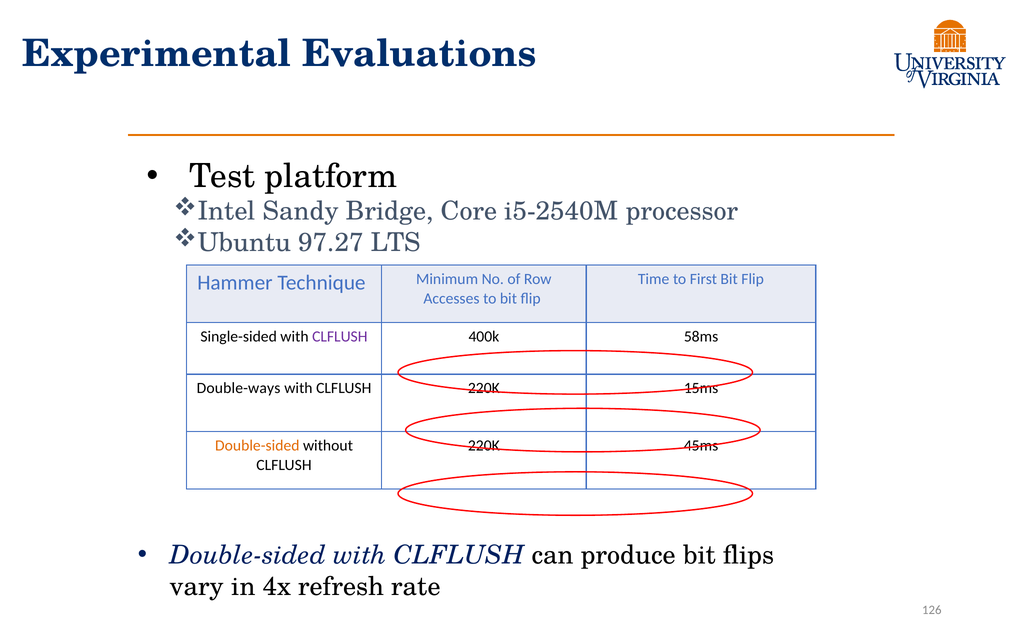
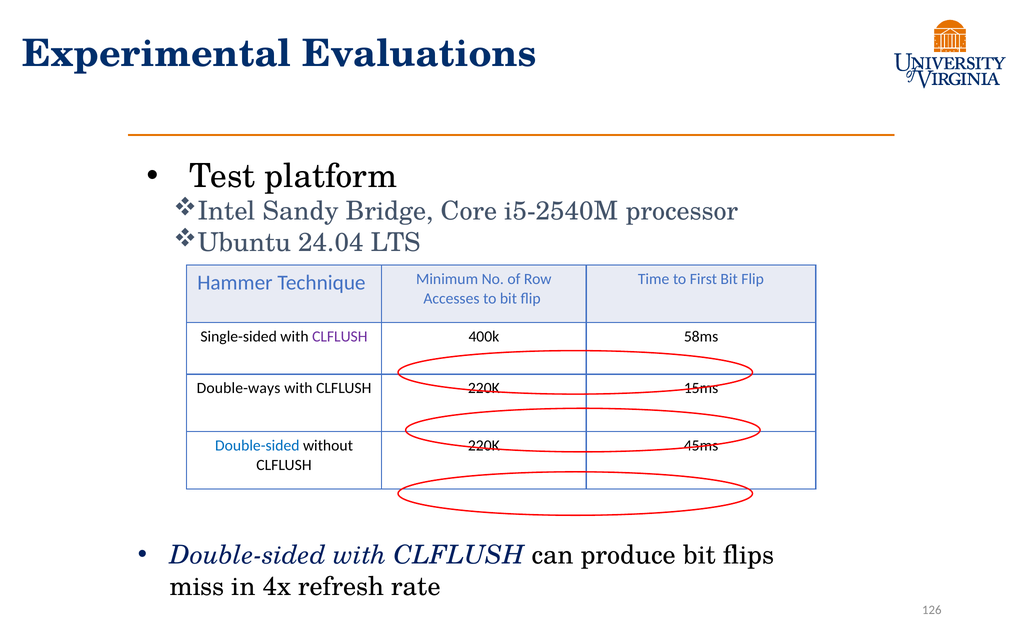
97.27: 97.27 -> 24.04
Double-sided at (257, 446) colour: orange -> blue
vary: vary -> miss
